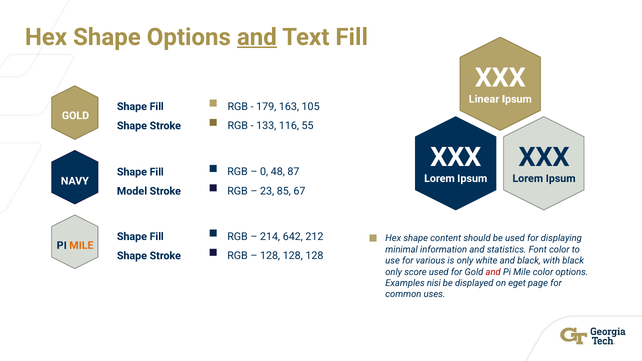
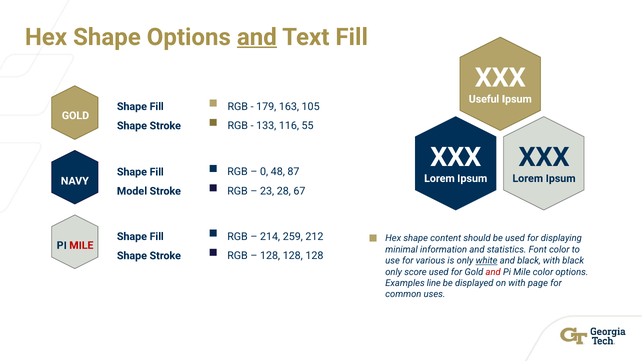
Linear: Linear -> Useful
85: 85 -> 28
642: 642 -> 259
MILE at (81, 245) colour: orange -> red
white underline: none -> present
nisi: nisi -> line
on eget: eget -> with
